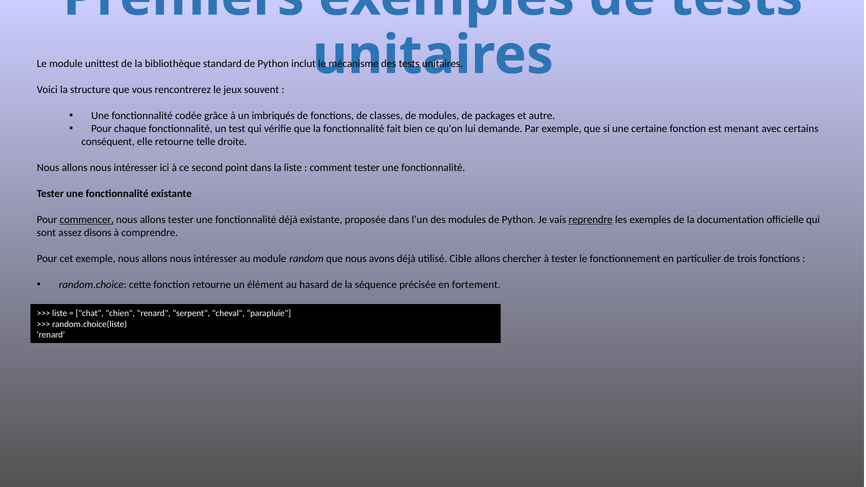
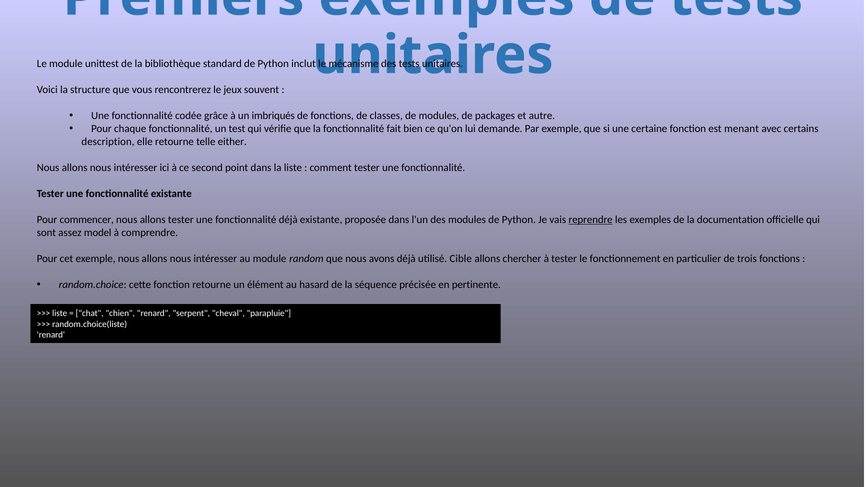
conséquent: conséquent -> description
droite: droite -> either
commencer underline: present -> none
disons: disons -> model
fortement: fortement -> pertinente
